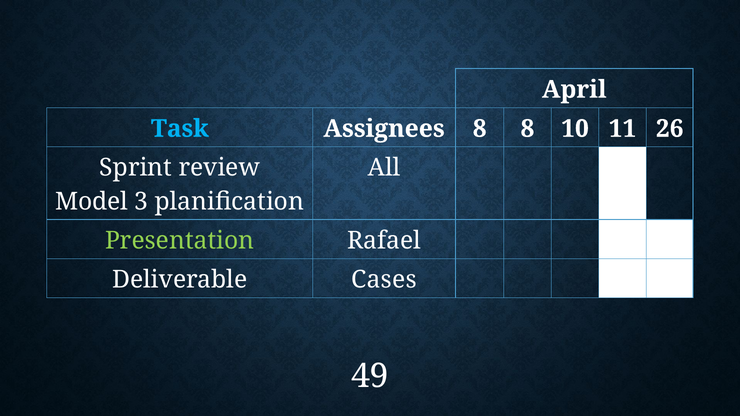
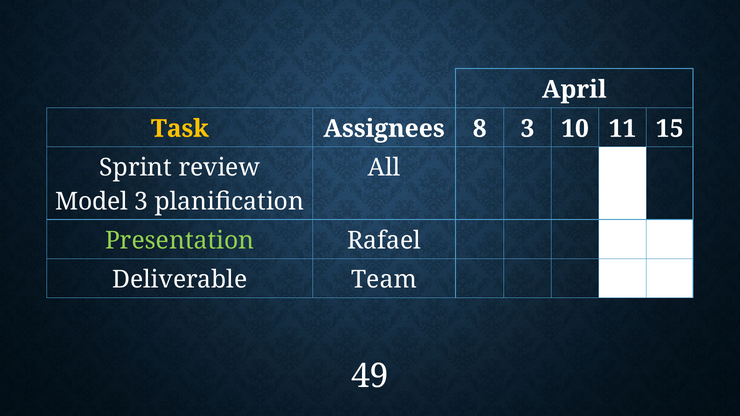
Task colour: light blue -> yellow
8 8: 8 -> 3
26: 26 -> 15
Cases: Cases -> Team
